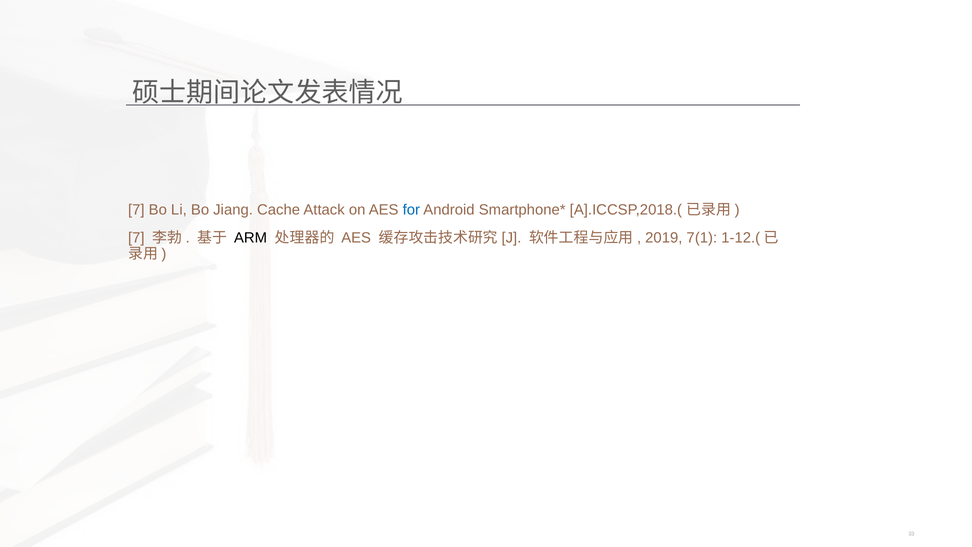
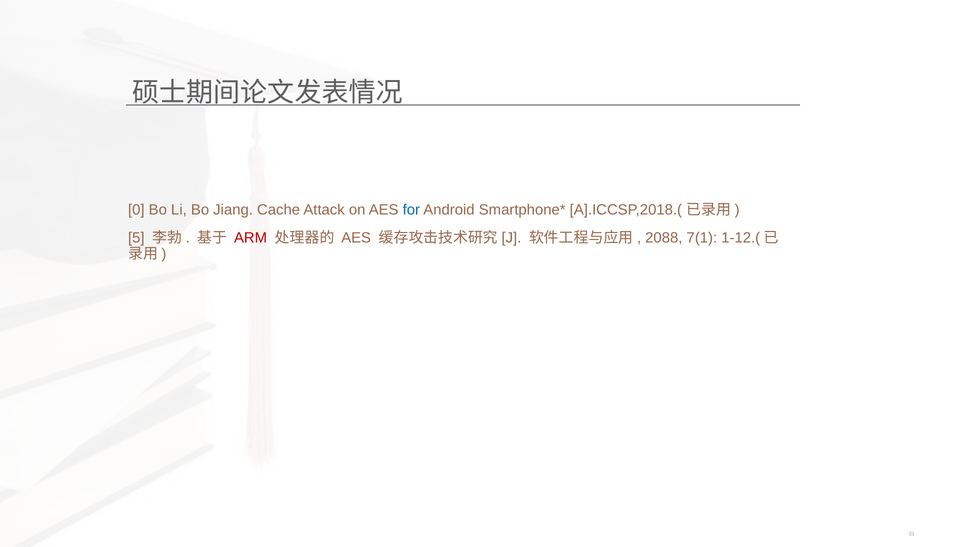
7 at (136, 210): 7 -> 0
7 at (136, 238): 7 -> 5
ARM colour: black -> red
2019: 2019 -> 2088
